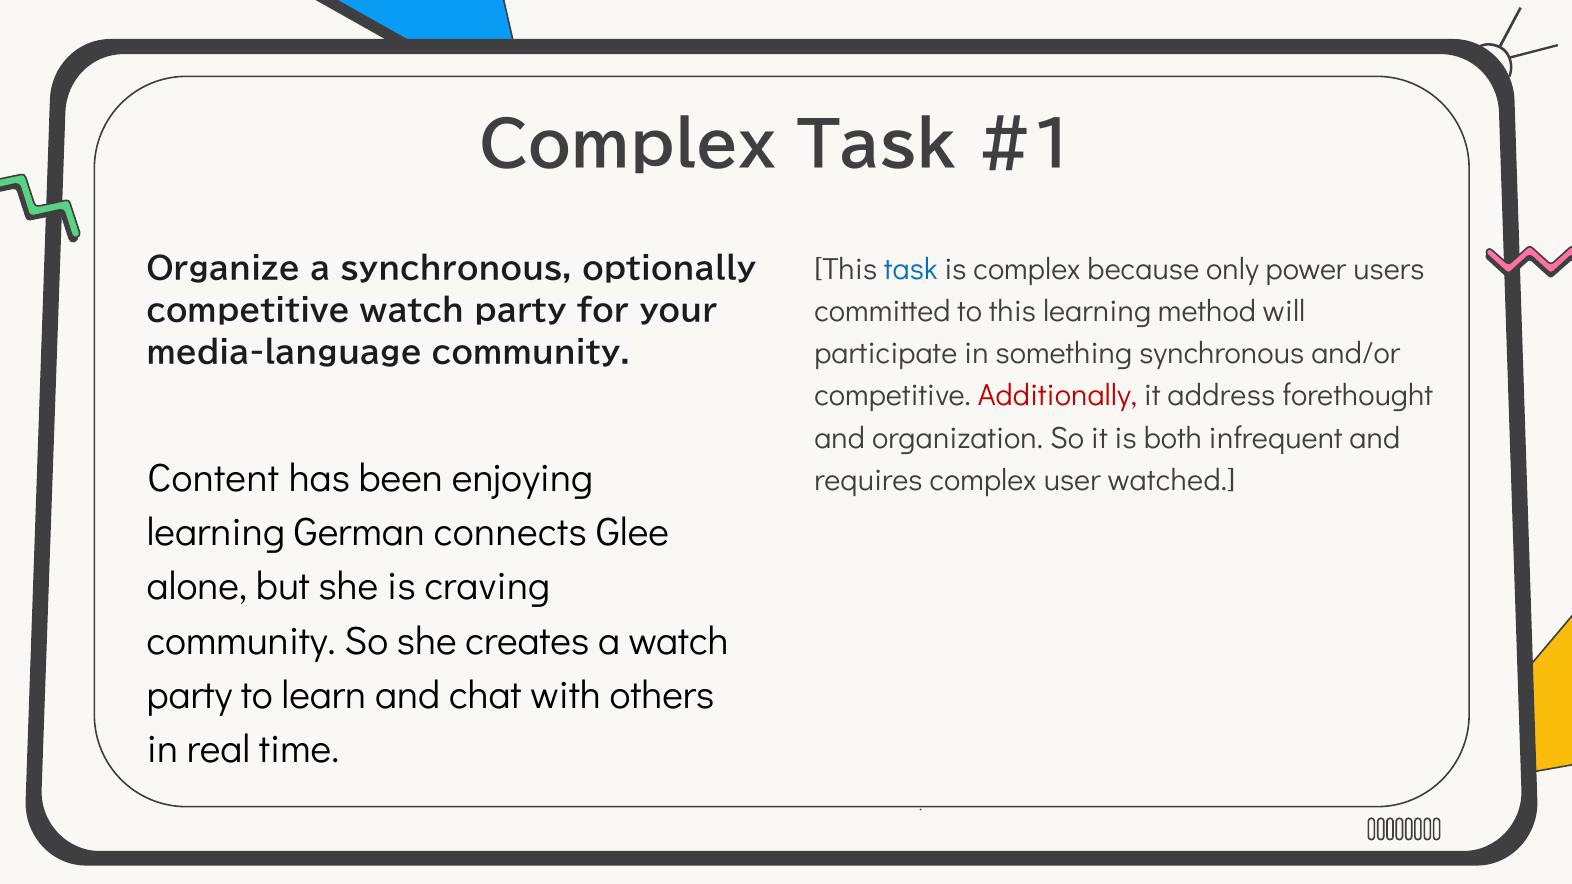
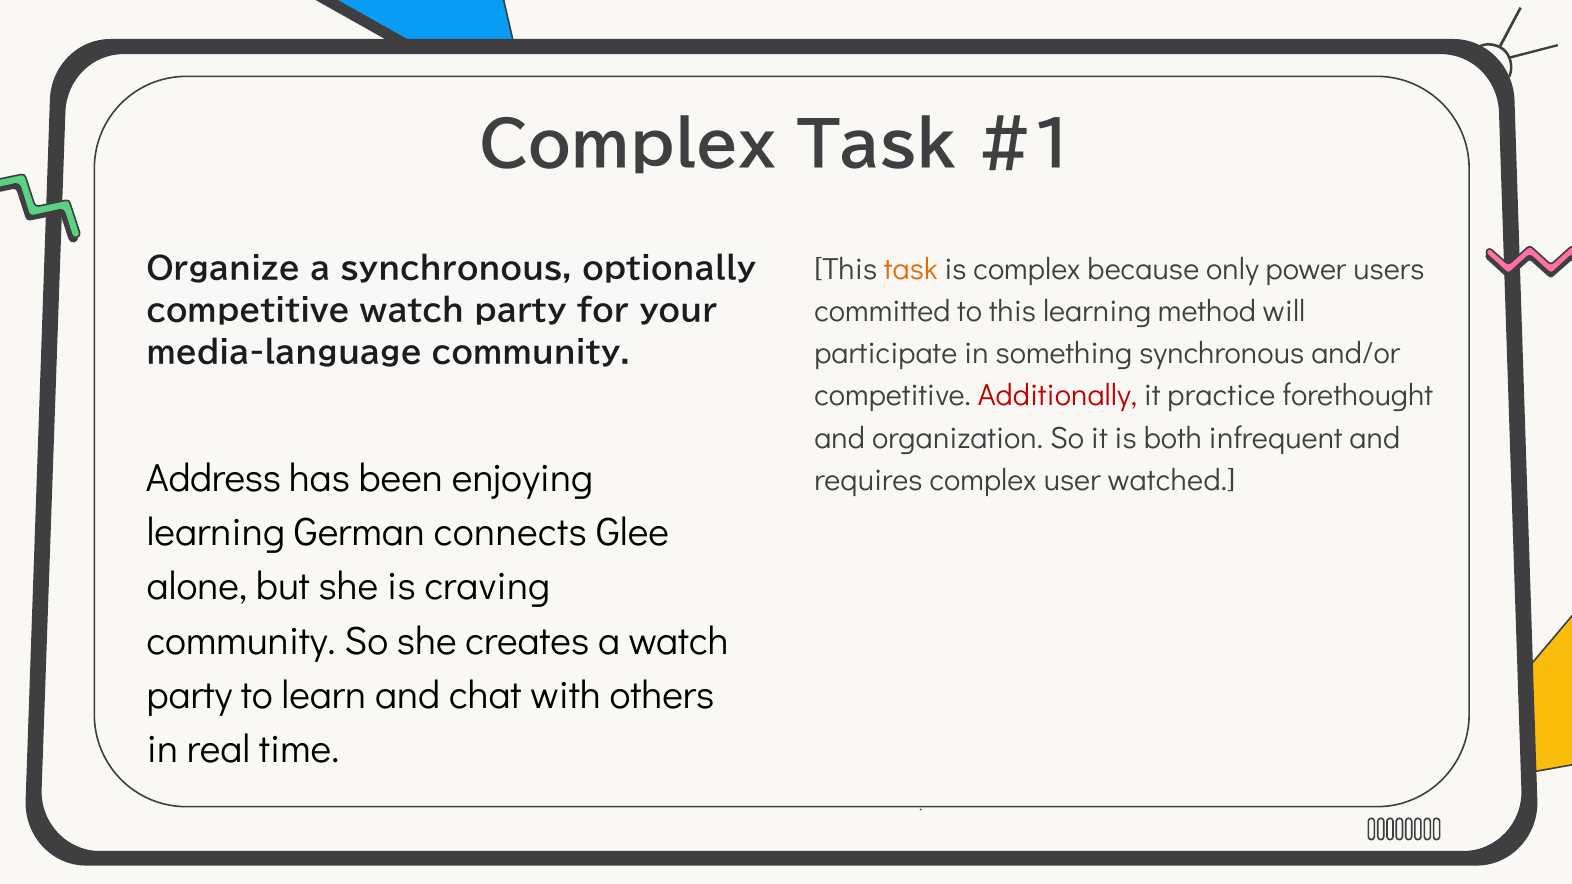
task at (911, 269) colour: blue -> orange
address: address -> practice
Content: Content -> Address
